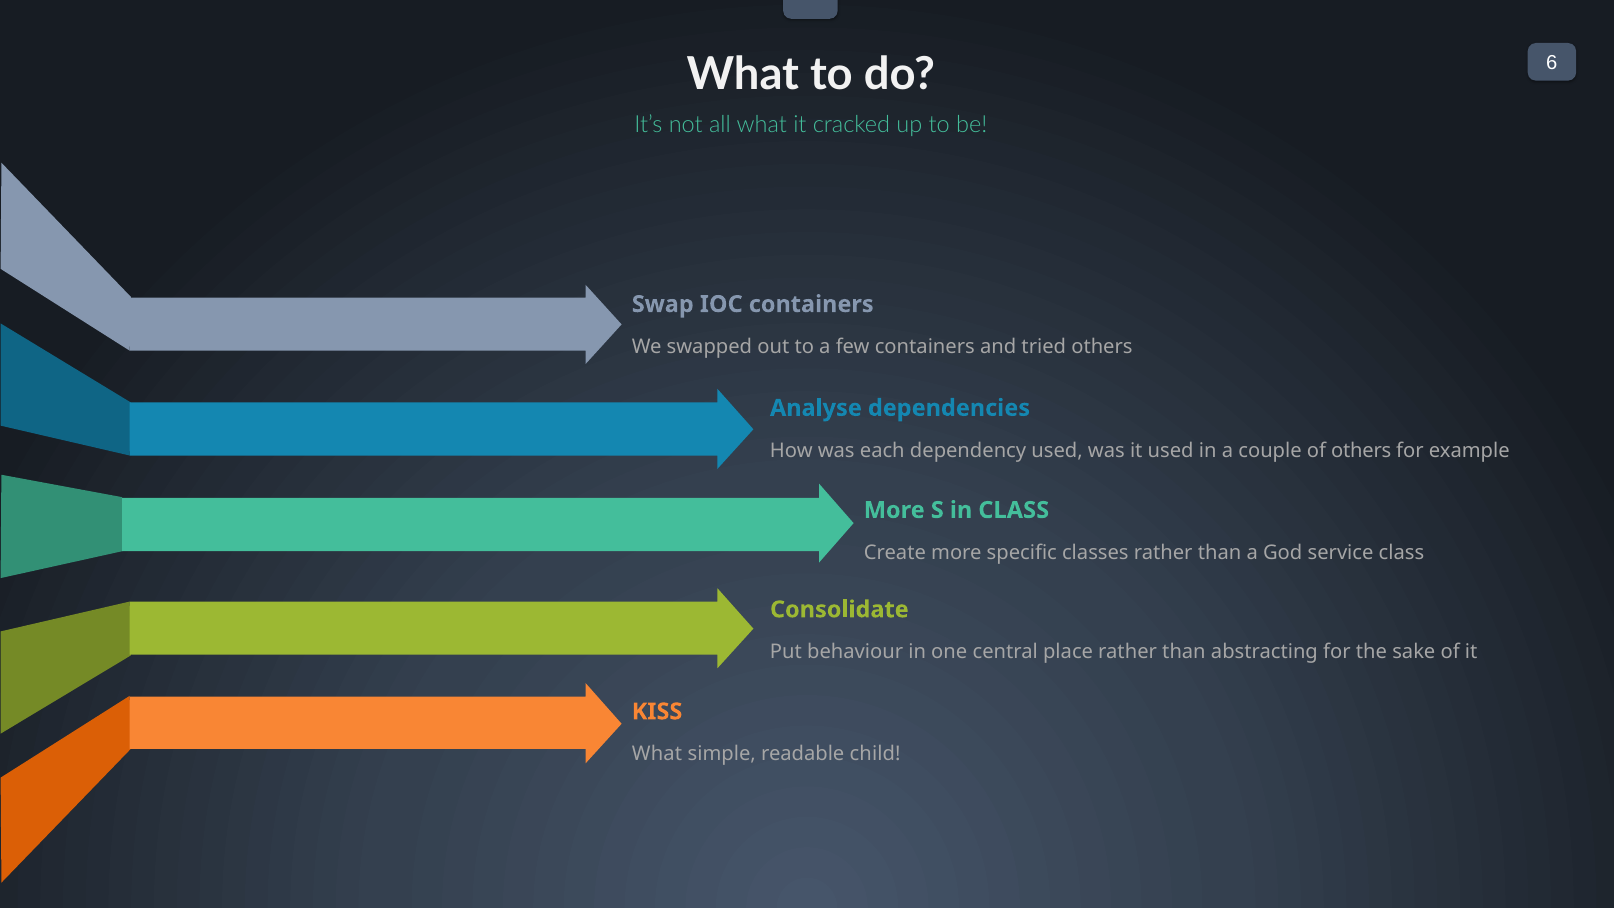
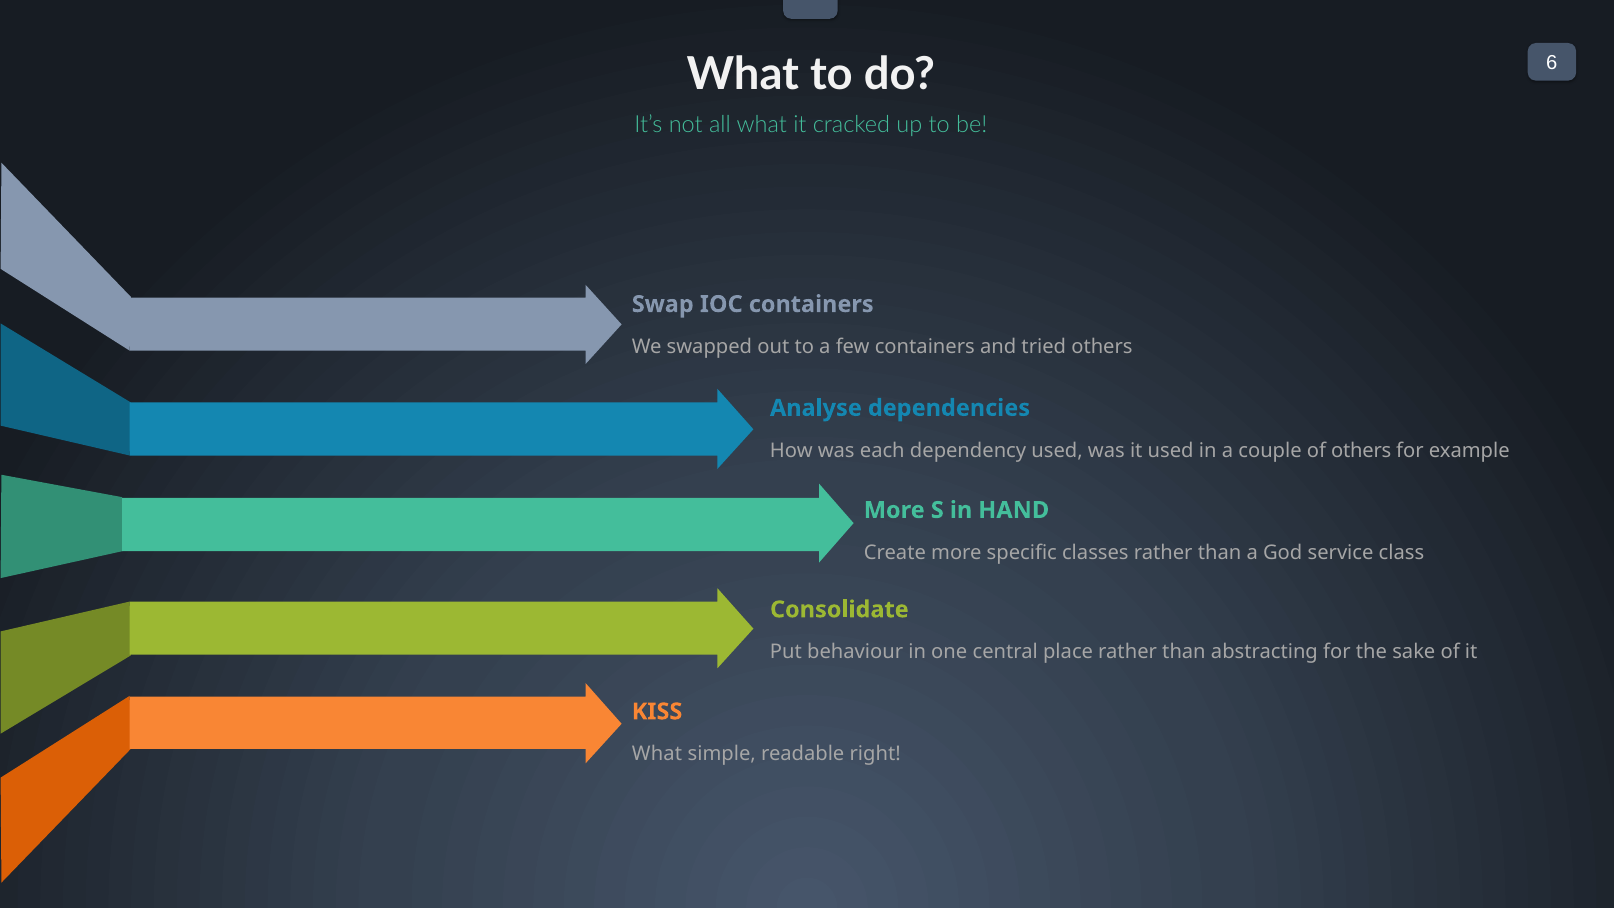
in CLASS: CLASS -> HAND
child: child -> right
